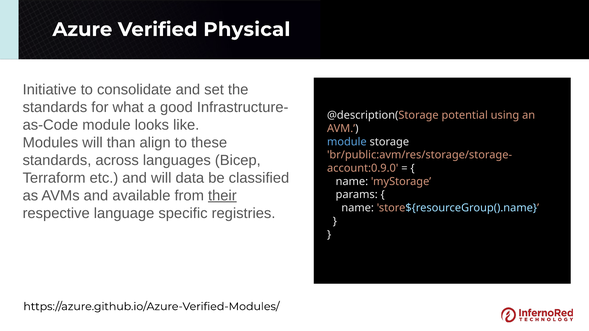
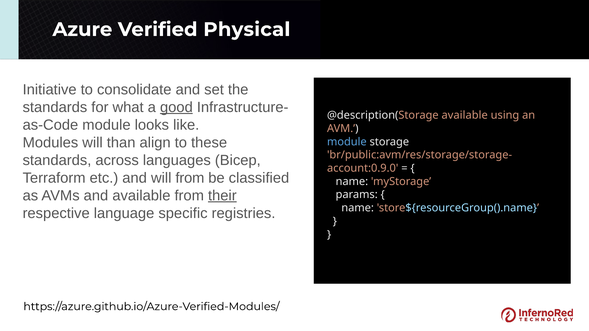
good underline: none -> present
@description(Storage potential: potential -> available
will data: data -> from
